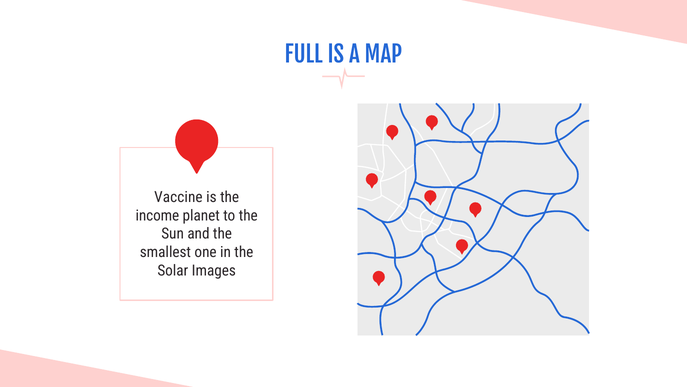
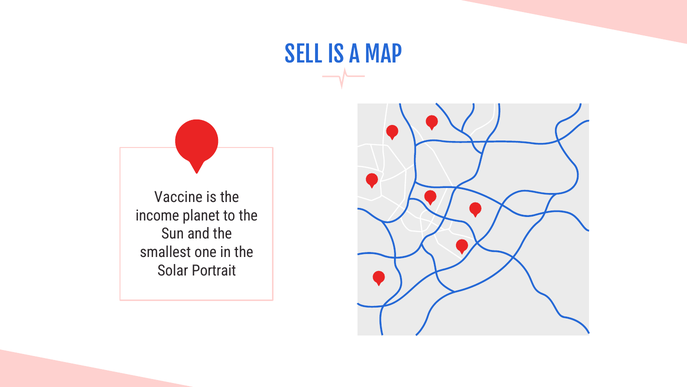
FULL: FULL -> SELL
Images: Images -> Portrait
